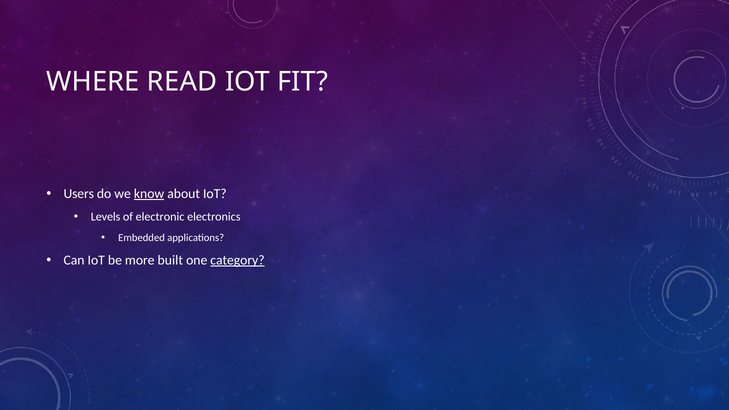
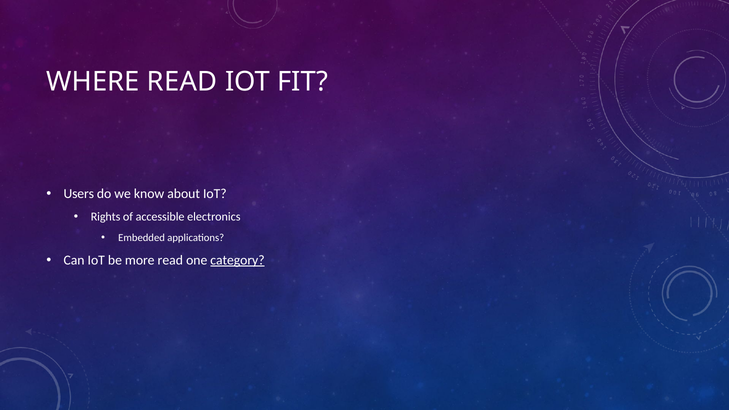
know underline: present -> none
Levels: Levels -> Rights
electronic: electronic -> accessible
more built: built -> read
